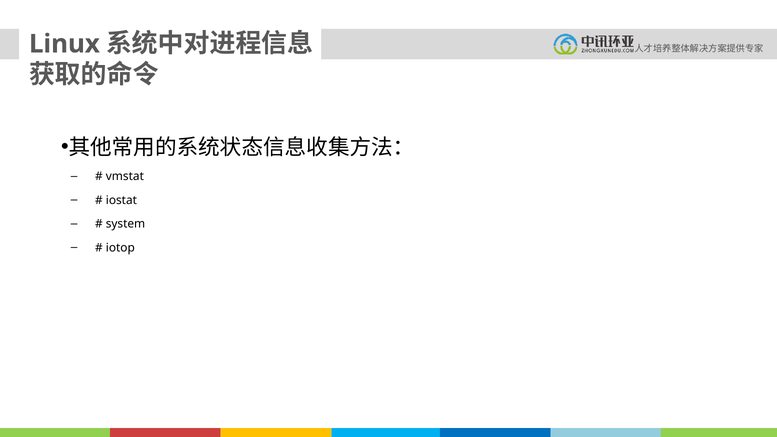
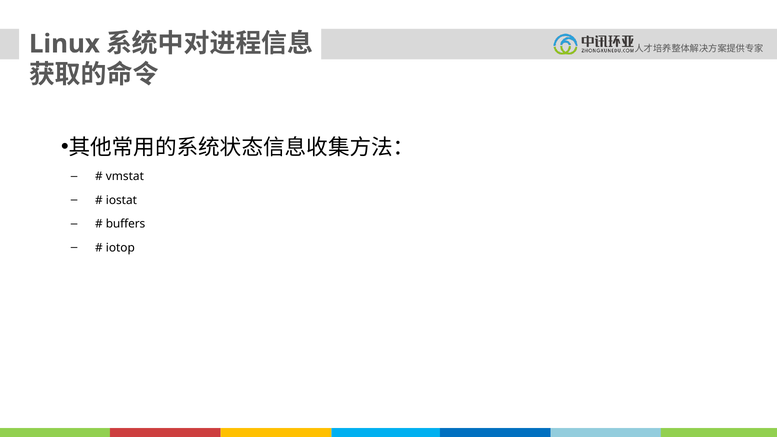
system: system -> buffers
